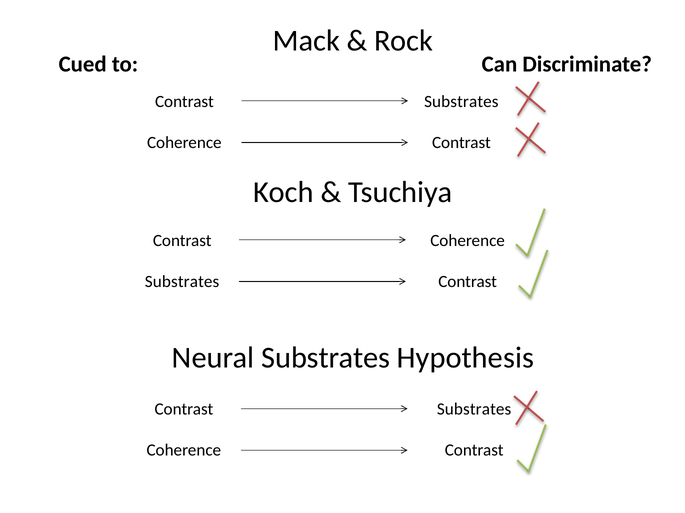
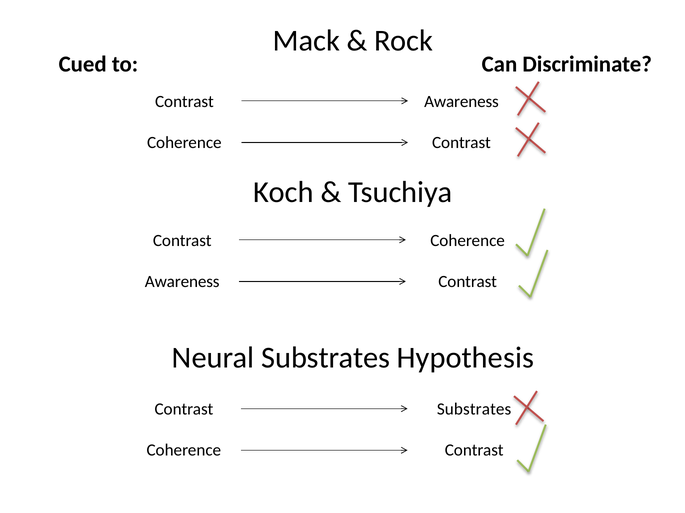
Substrates at (461, 102): Substrates -> Awareness
Substrates at (182, 282): Substrates -> Awareness
